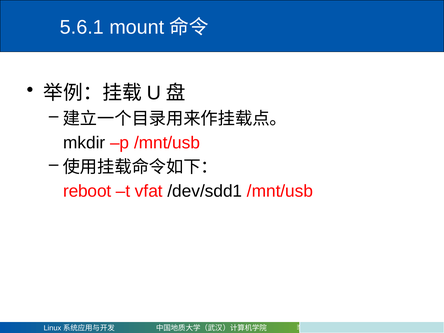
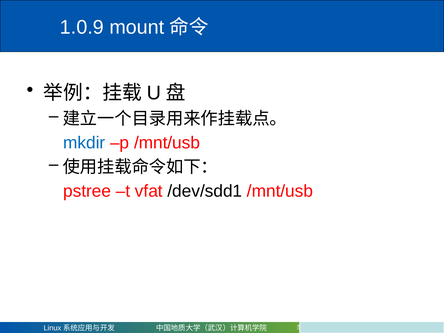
5.6.1: 5.6.1 -> 1.0.9
mkdir colour: black -> blue
reboot: reboot -> pstree
